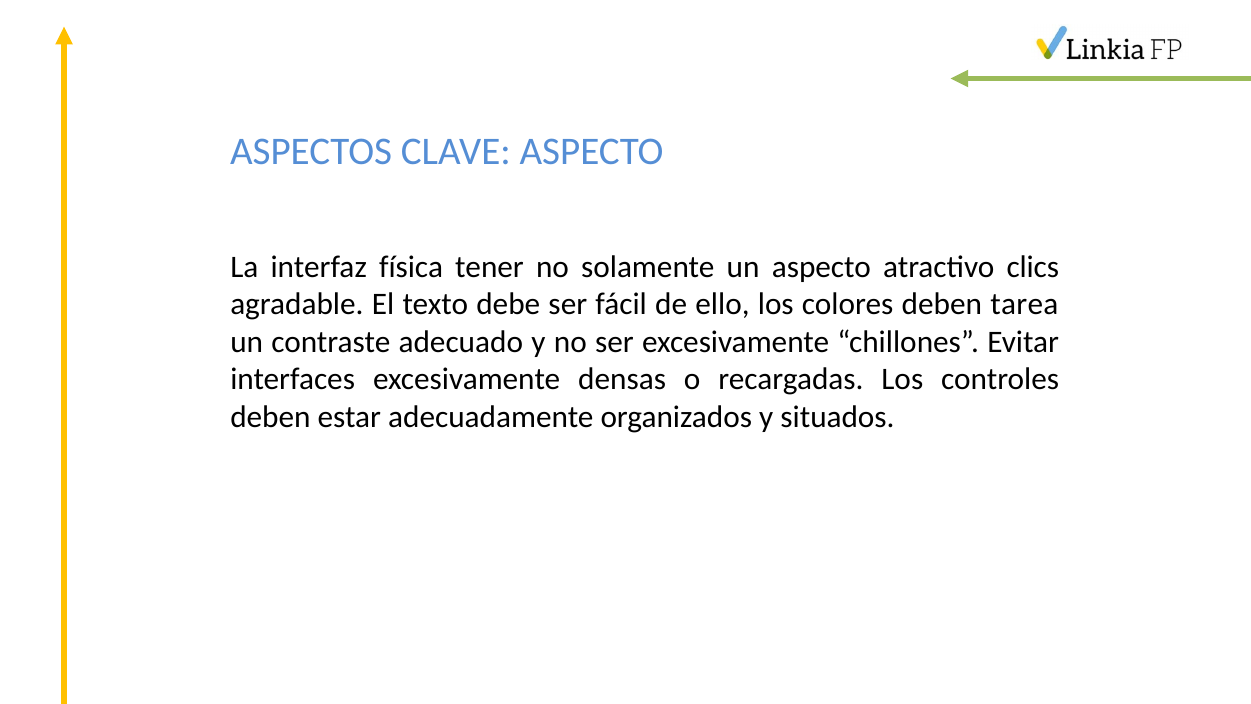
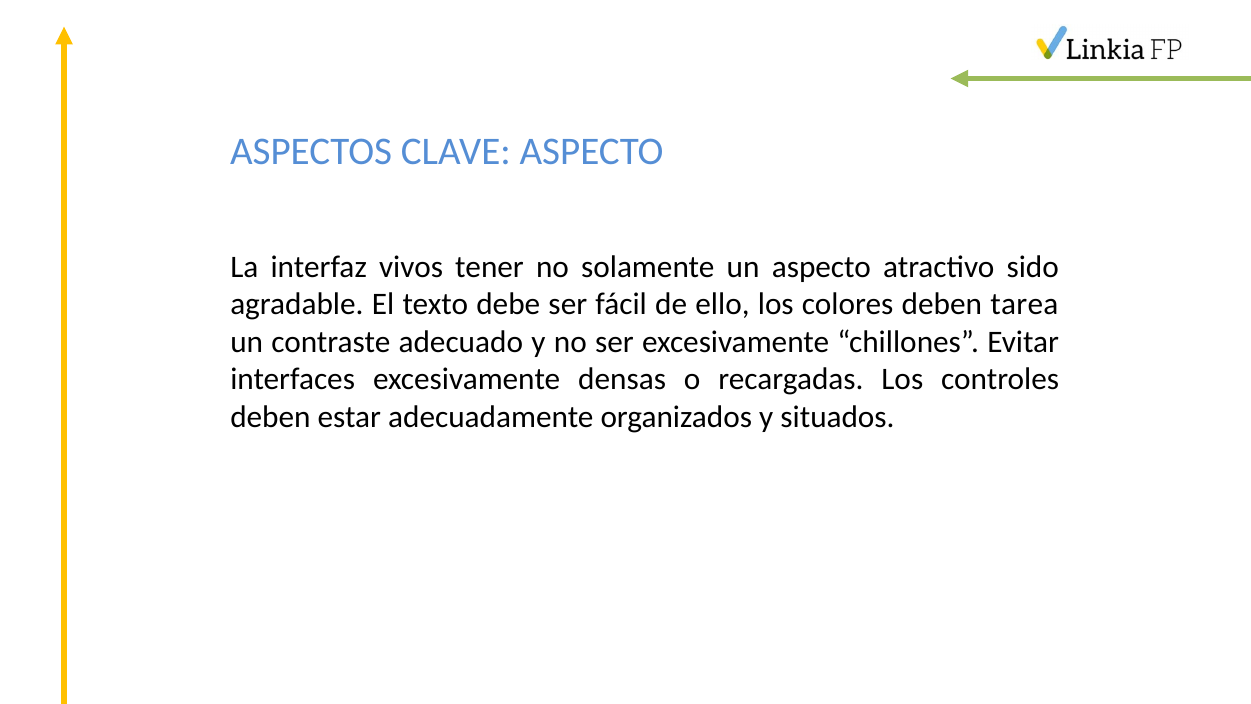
física: física -> vivos
clics: clics -> sido
